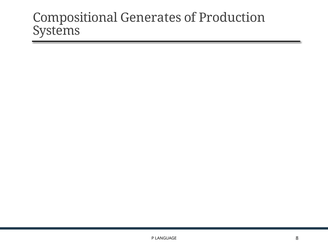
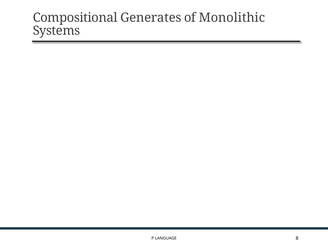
Production: Production -> Monolithic
